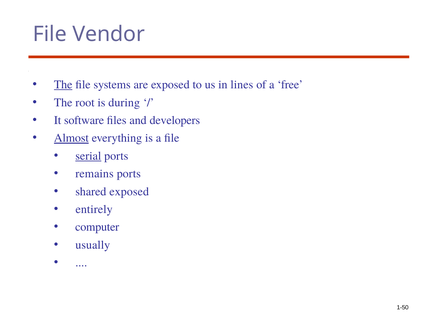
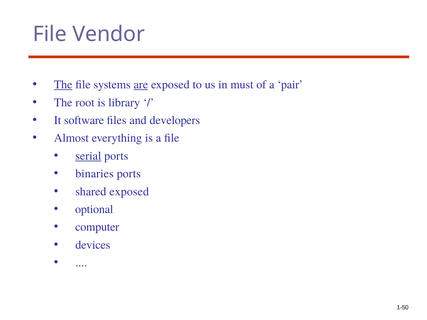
are underline: none -> present
lines: lines -> must
free: free -> pair
during: during -> library
Almost underline: present -> none
remains: remains -> binaries
entirely: entirely -> optional
usually: usually -> devices
